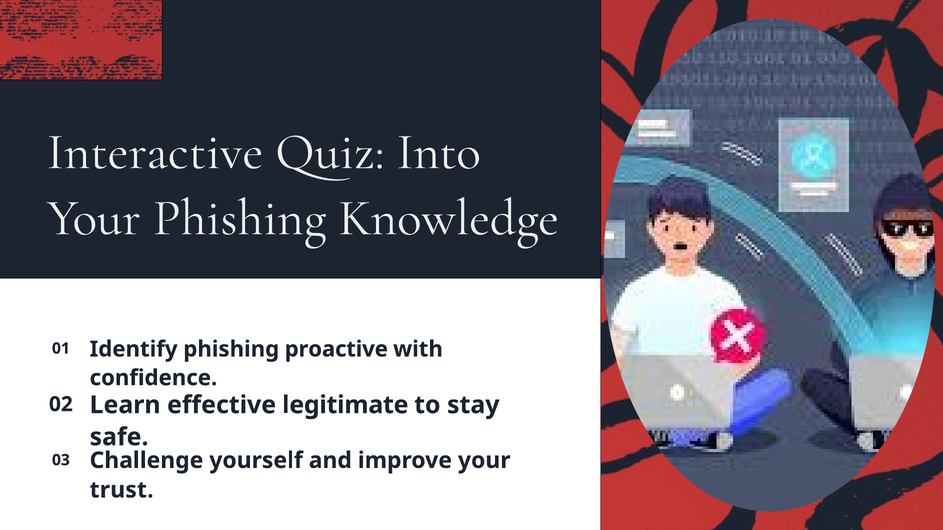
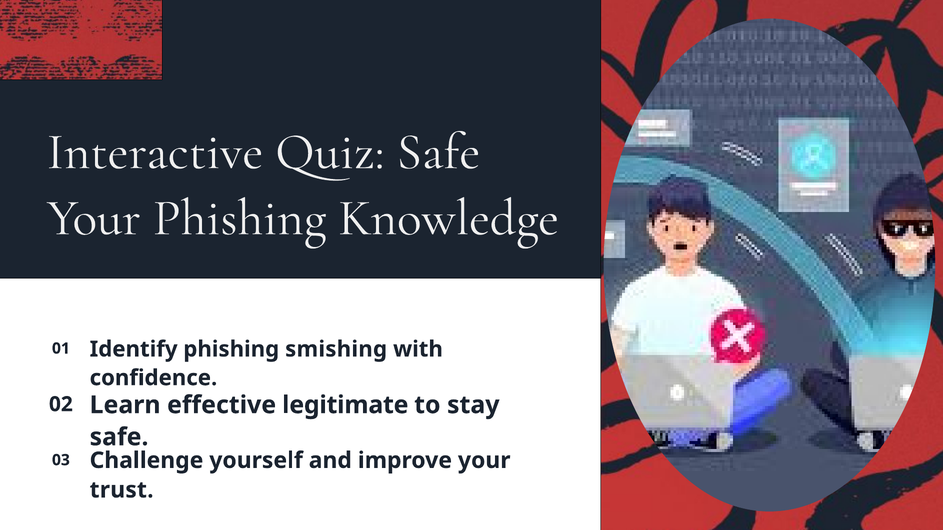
Quiz Into: Into -> Safe
proactive: proactive -> smishing
